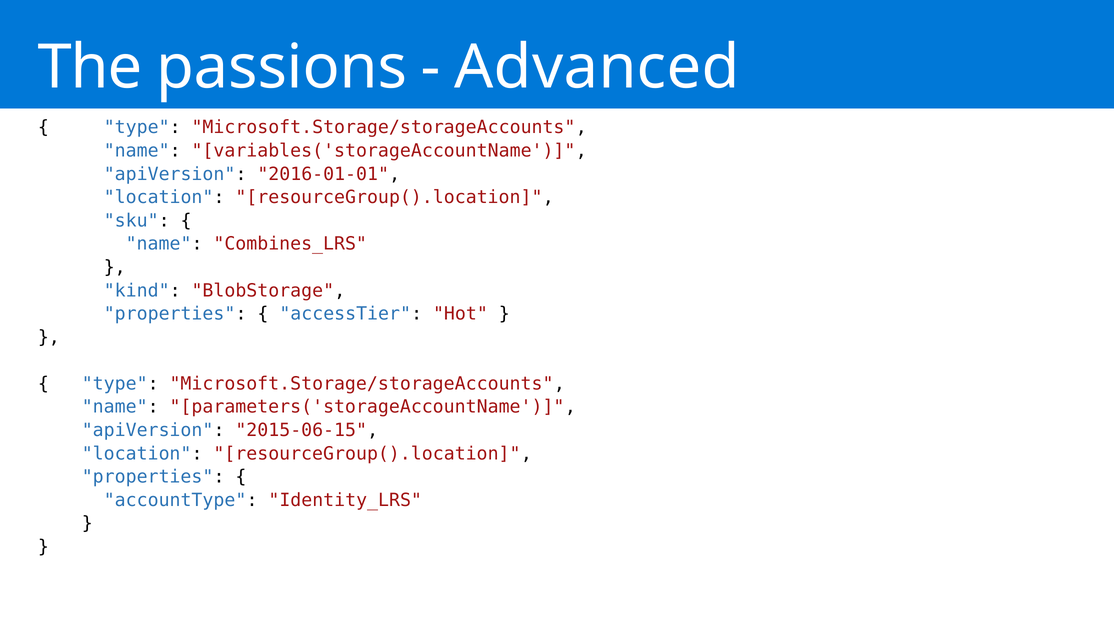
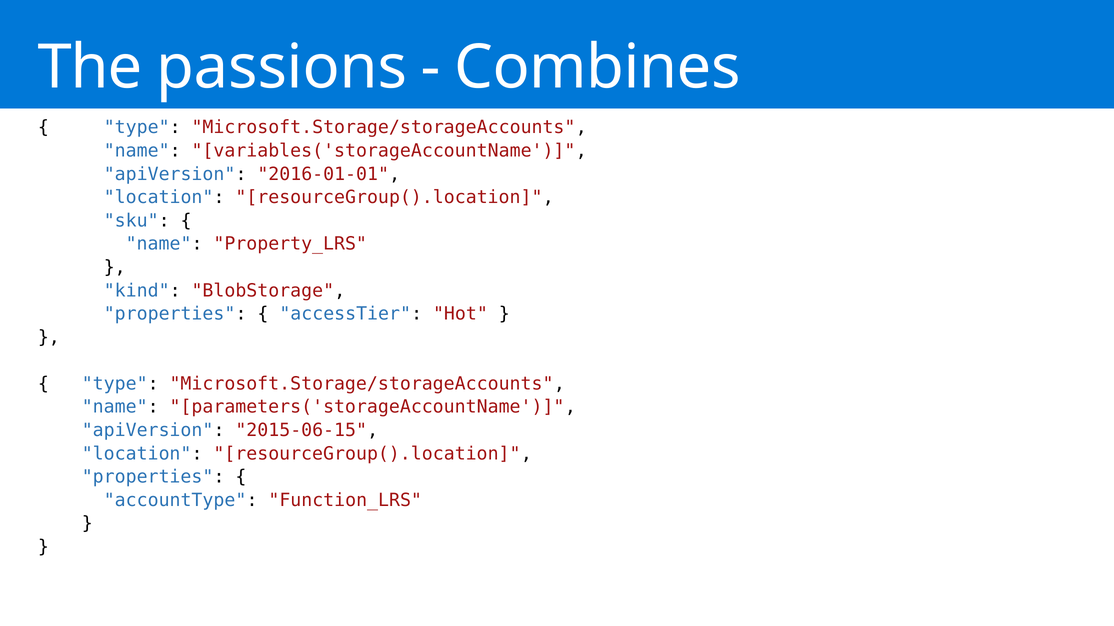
Advanced: Advanced -> Combines
Combines_LRS: Combines_LRS -> Property_LRS
Identity_LRS: Identity_LRS -> Function_LRS
